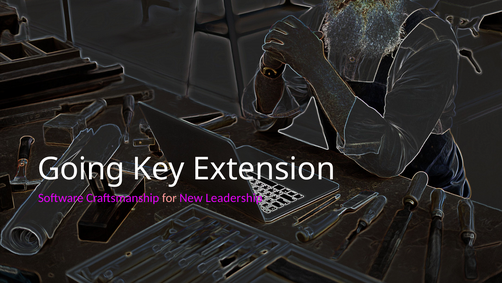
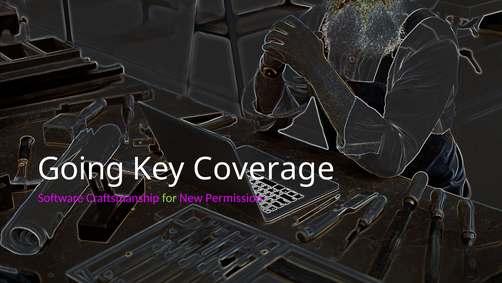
Extension: Extension -> Coverage
for colour: pink -> light green
Leadership: Leadership -> Permission
